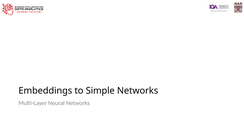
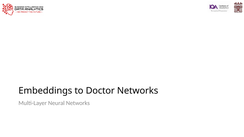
Simple: Simple -> Doctor
